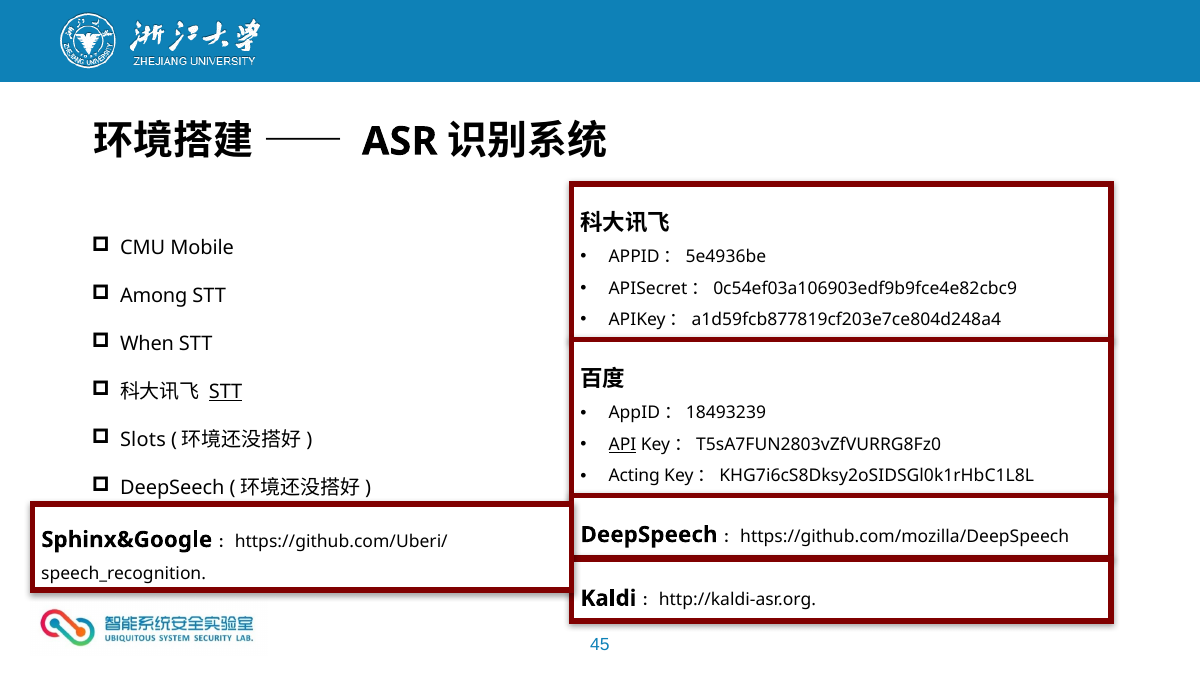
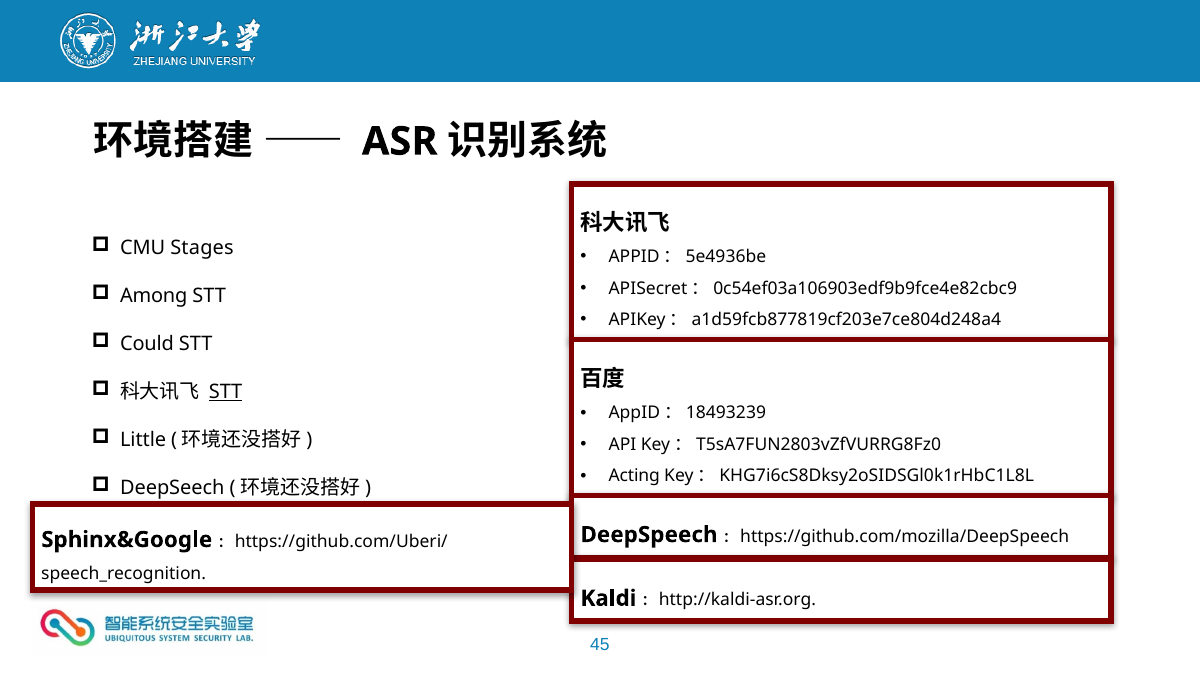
Mobile: Mobile -> Stages
When: When -> Could
Slots: Slots -> Little
API underline: present -> none
